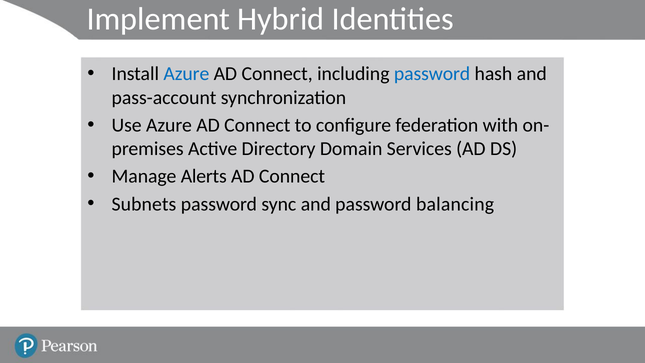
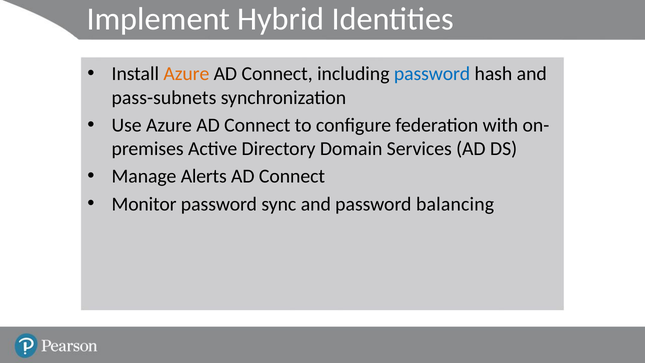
Azure at (186, 74) colour: blue -> orange
pass-account: pass-account -> pass-subnets
Subnets: Subnets -> Monitor
